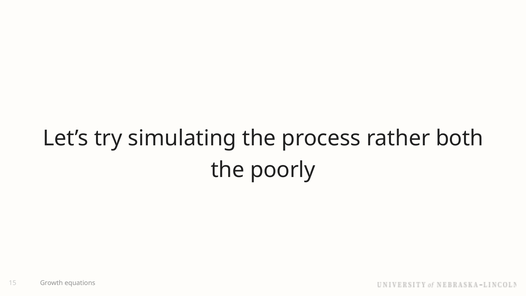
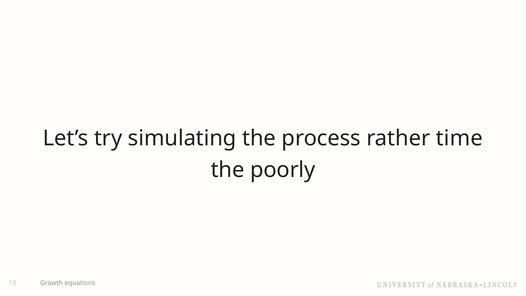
both: both -> time
